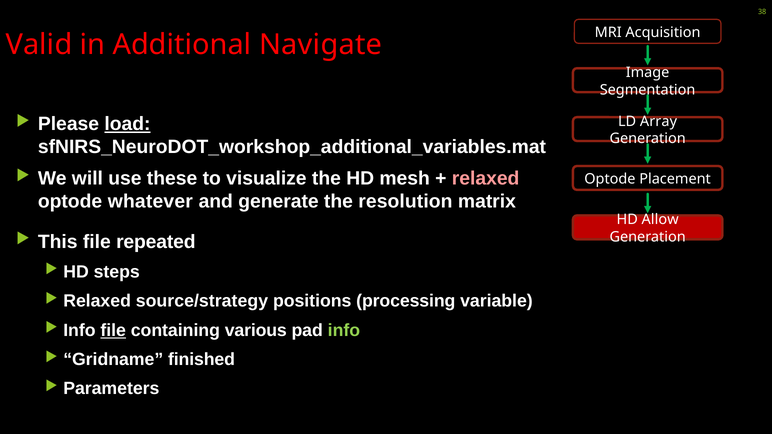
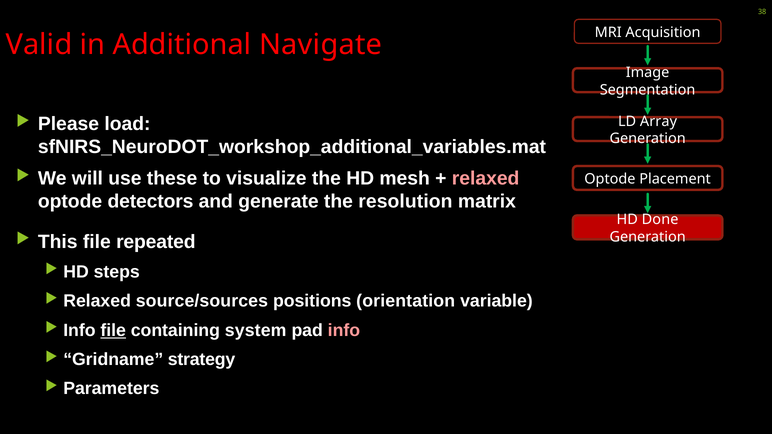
load underline: present -> none
whatever: whatever -> detectors
Allow: Allow -> Done
source/strategy: source/strategy -> source/sources
processing: processing -> orientation
various: various -> system
info at (344, 330) colour: light green -> pink
finished: finished -> strategy
